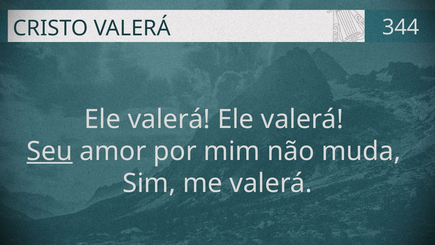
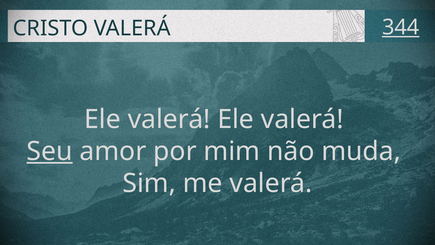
344 underline: none -> present
